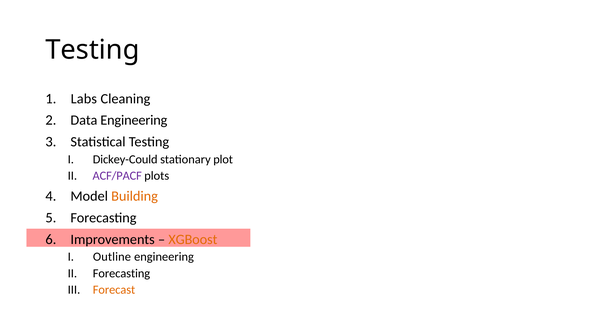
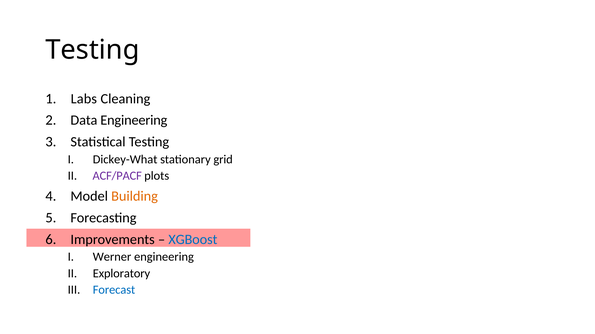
Dickey-Could: Dickey-Could -> Dickey-What
plot: plot -> grid
XGBoost colour: orange -> blue
Outline: Outline -> Werner
Forecasting at (121, 274): Forecasting -> Exploratory
Forecast colour: orange -> blue
